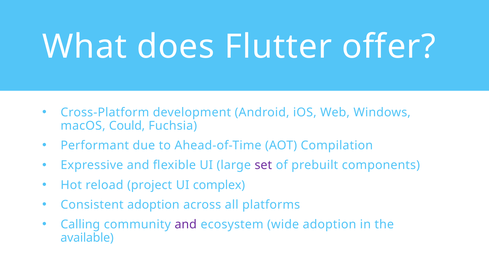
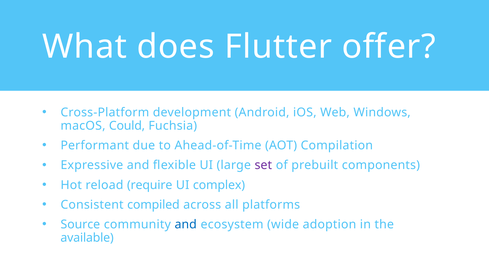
project: project -> require
Consistent adoption: adoption -> compiled
Calling: Calling -> Source
and at (186, 224) colour: purple -> blue
